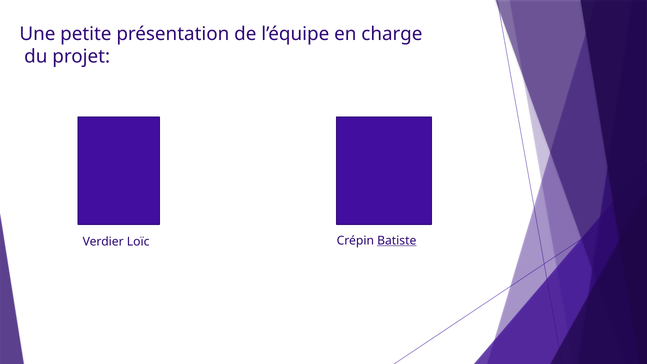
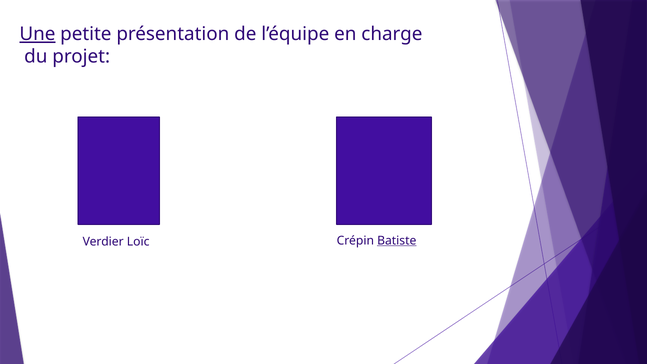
Une underline: none -> present
